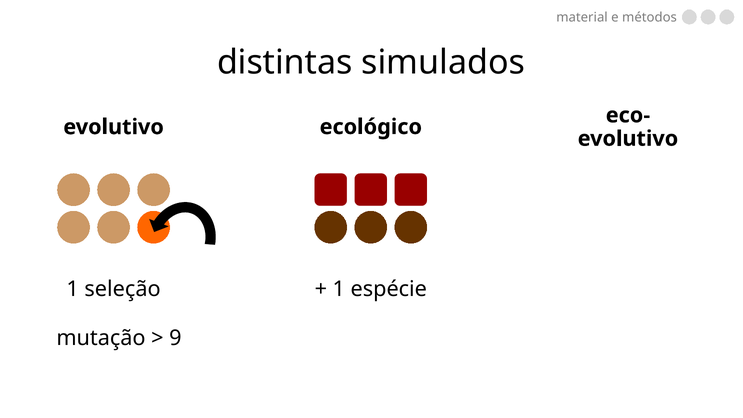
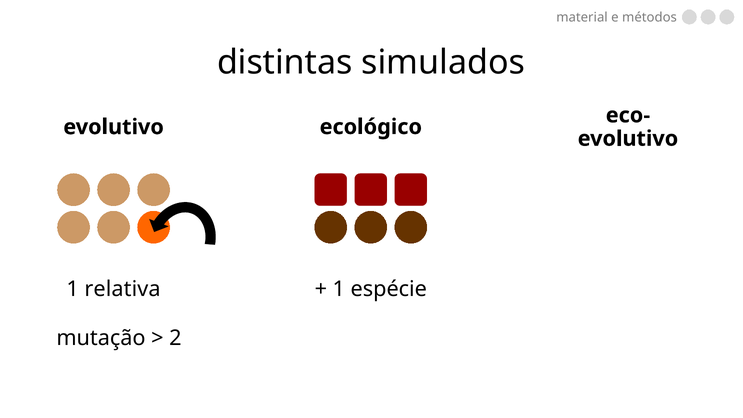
seleção: seleção -> relativa
9: 9 -> 2
